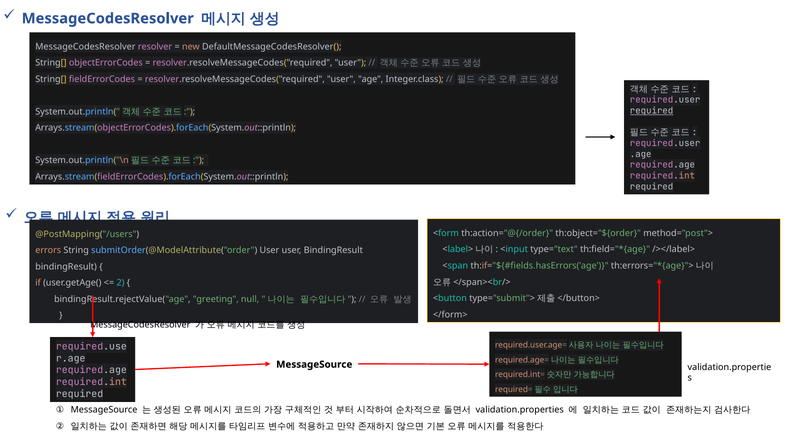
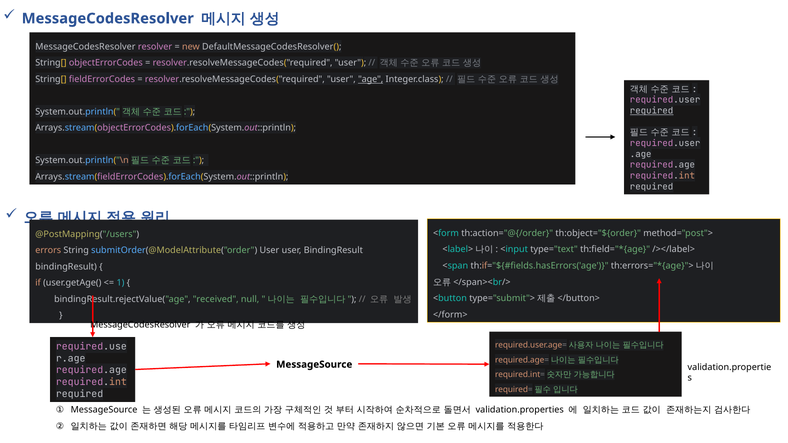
age underline: none -> present
2: 2 -> 1
greeting: greeting -> received
